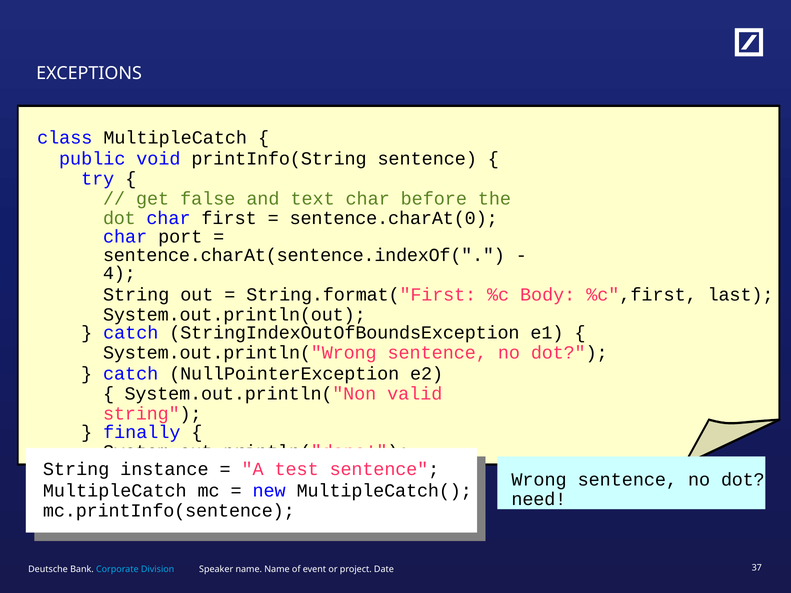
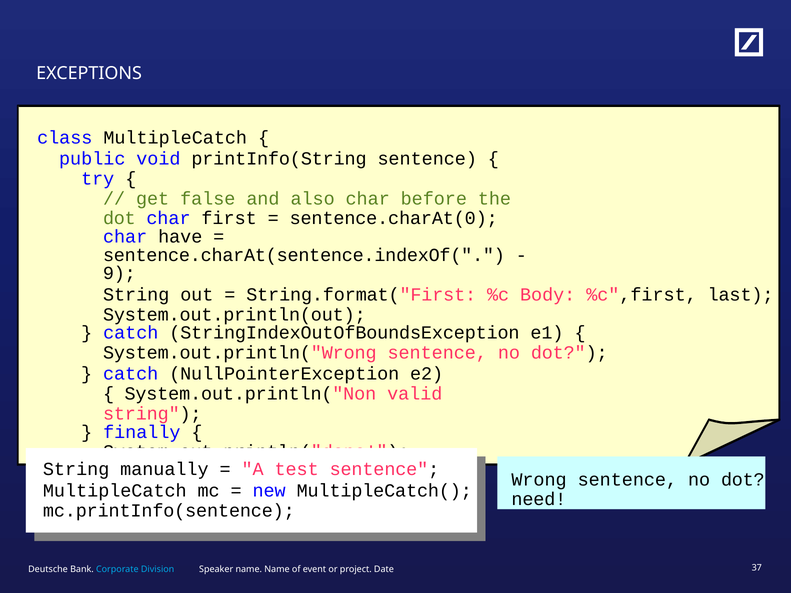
text: text -> also
port: port -> have
4: 4 -> 9
instance: instance -> manually
